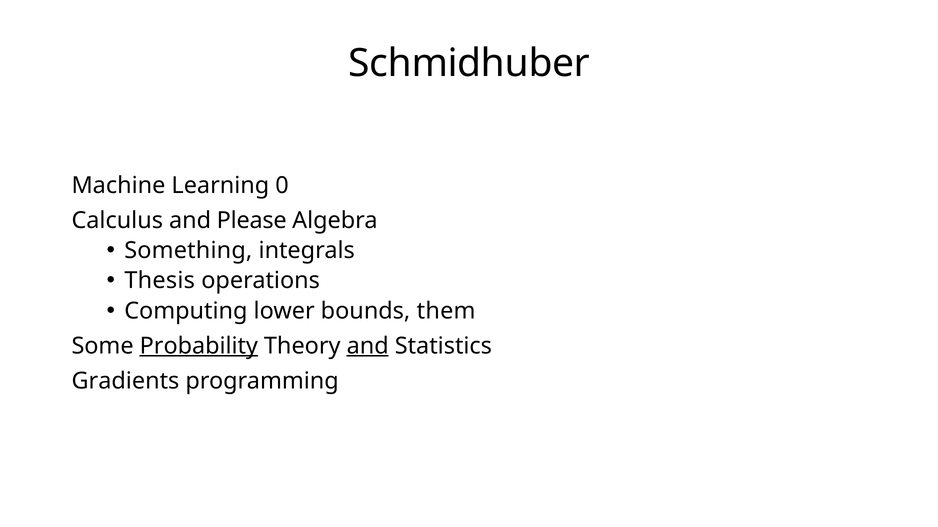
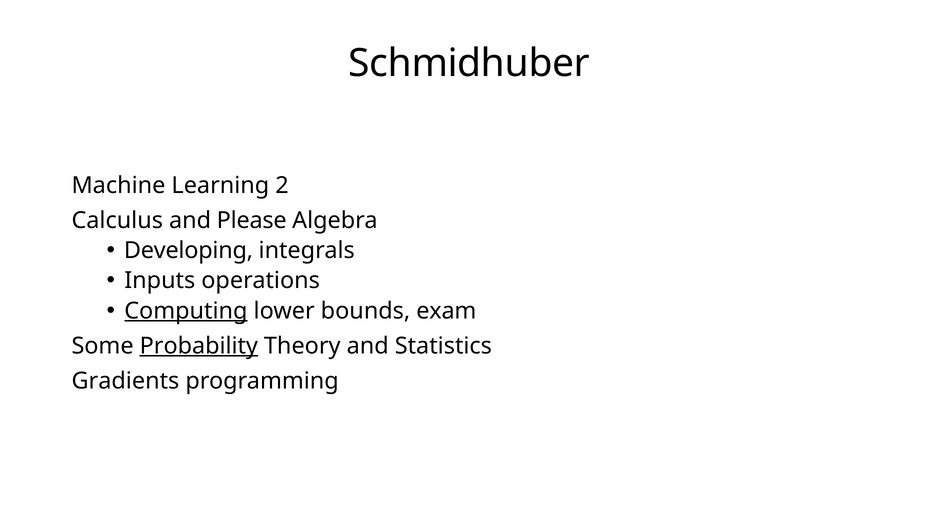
0: 0 -> 2
Something: Something -> Developing
Thesis: Thesis -> Inputs
Computing underline: none -> present
them: them -> exam
and at (368, 346) underline: present -> none
